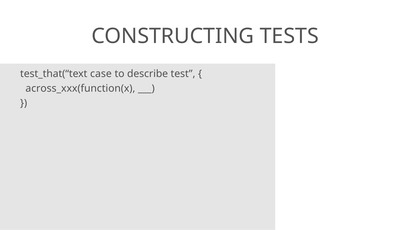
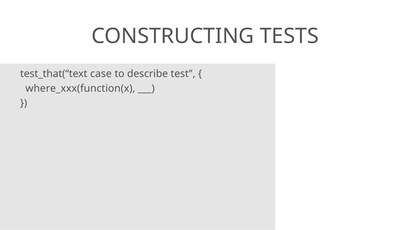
across_xxx(function(x: across_xxx(function(x -> where_xxx(function(x
